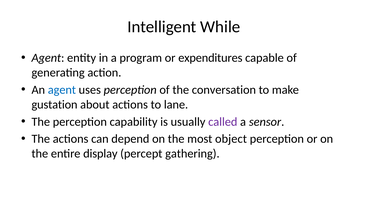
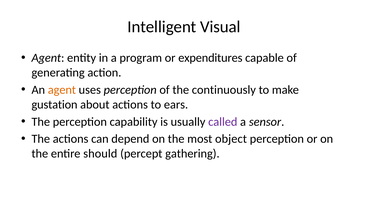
While: While -> Visual
agent at (62, 90) colour: blue -> orange
conversation: conversation -> continuously
lane: lane -> ears
display: display -> should
